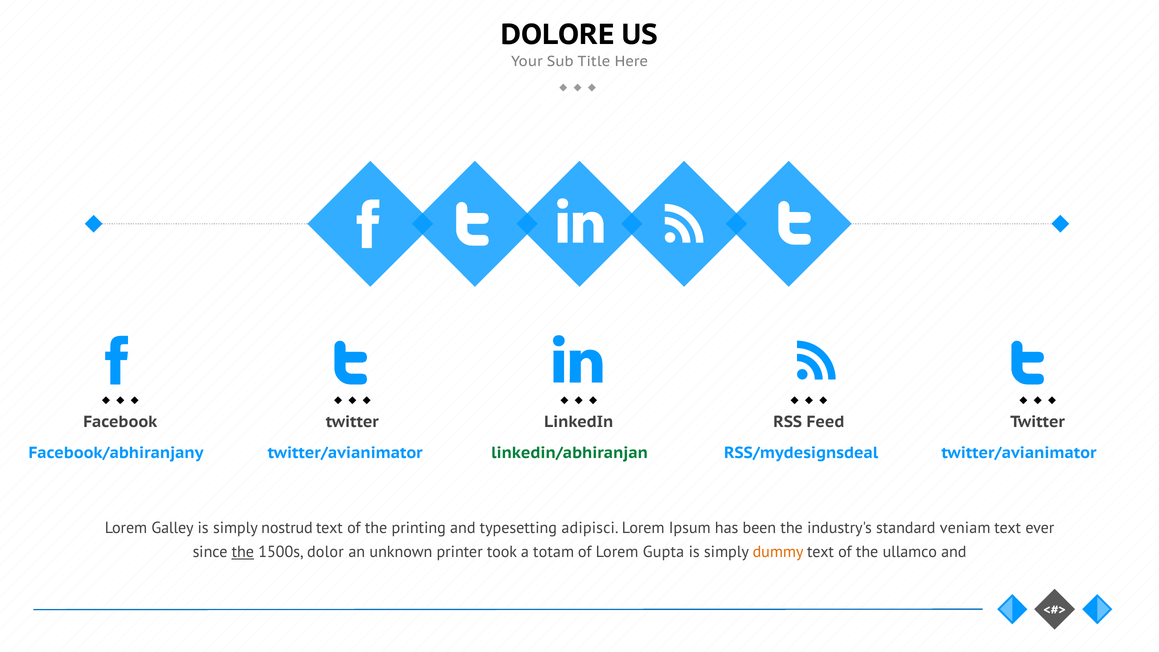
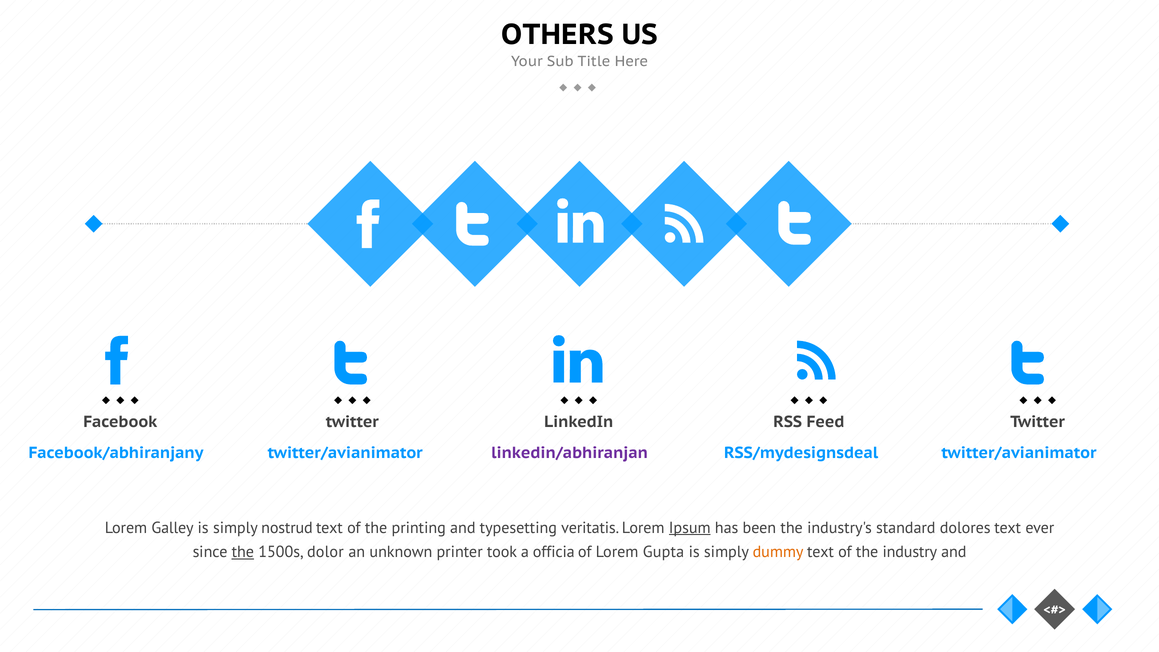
DOLORE: DOLORE -> OTHERS
linkedin/abhiranjan colour: green -> purple
adipisci: adipisci -> veritatis
Ipsum underline: none -> present
veniam: veniam -> dolores
totam: totam -> officia
ullamco: ullamco -> industry
